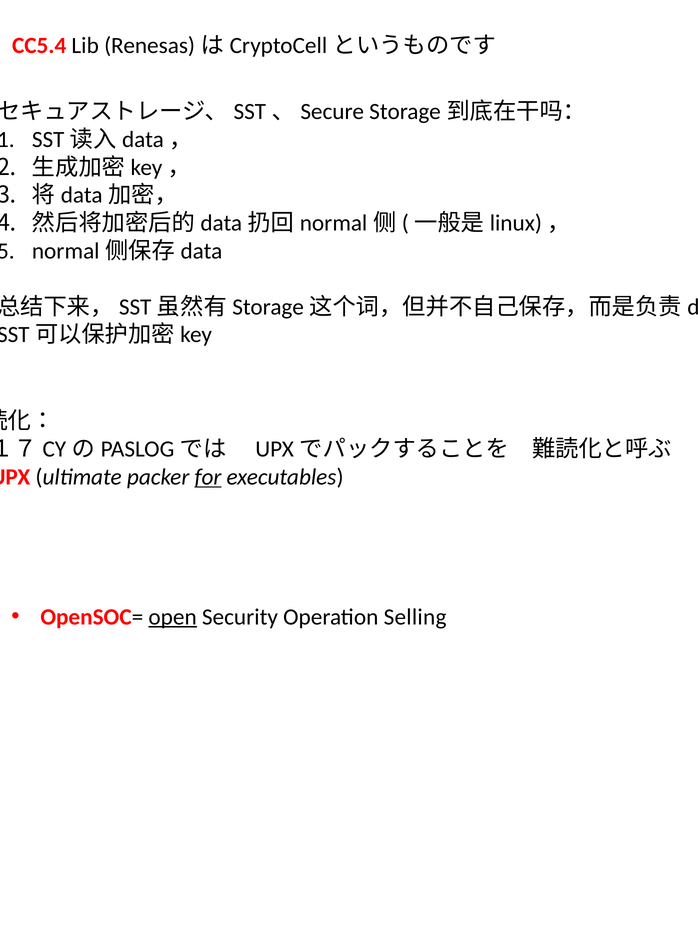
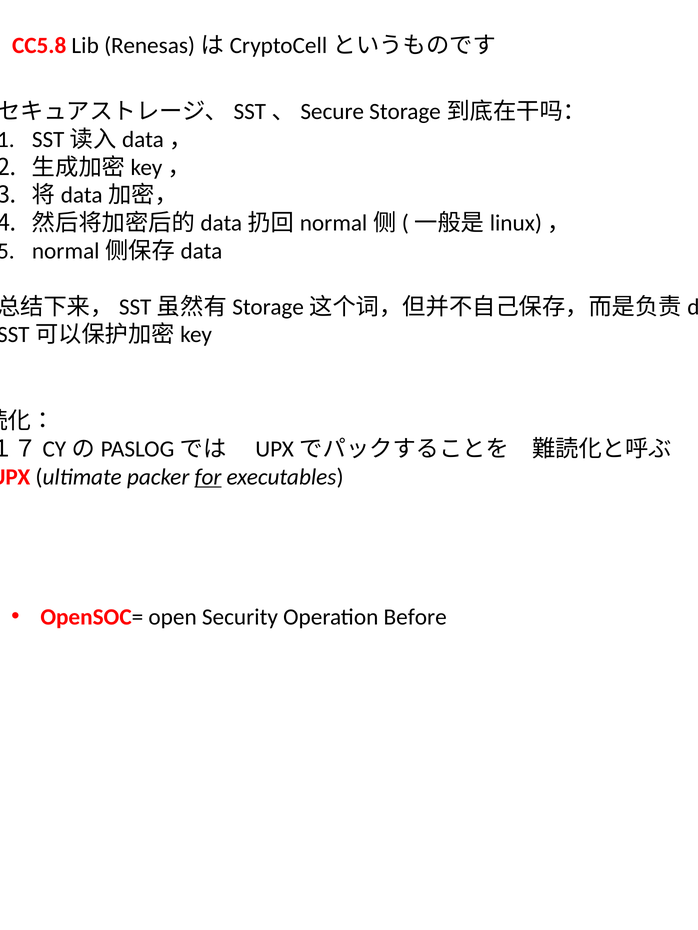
CC5.4: CC5.4 -> CC5.8
open underline: present -> none
Selling: Selling -> Before
